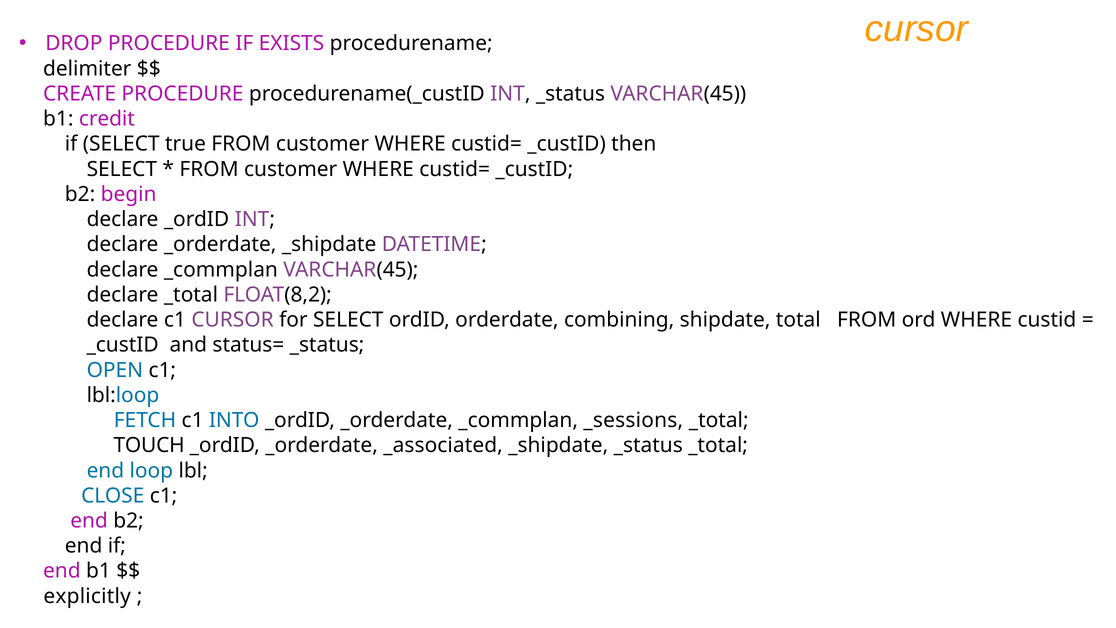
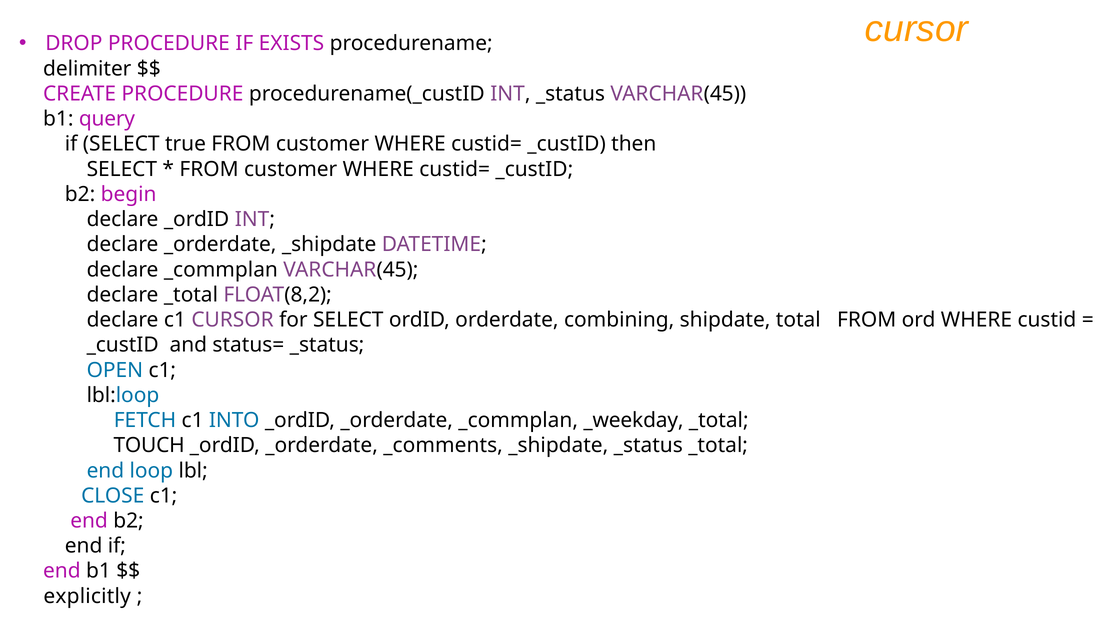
credit: credit -> query
_sessions: _sessions -> _weekday
_associated: _associated -> _comments
